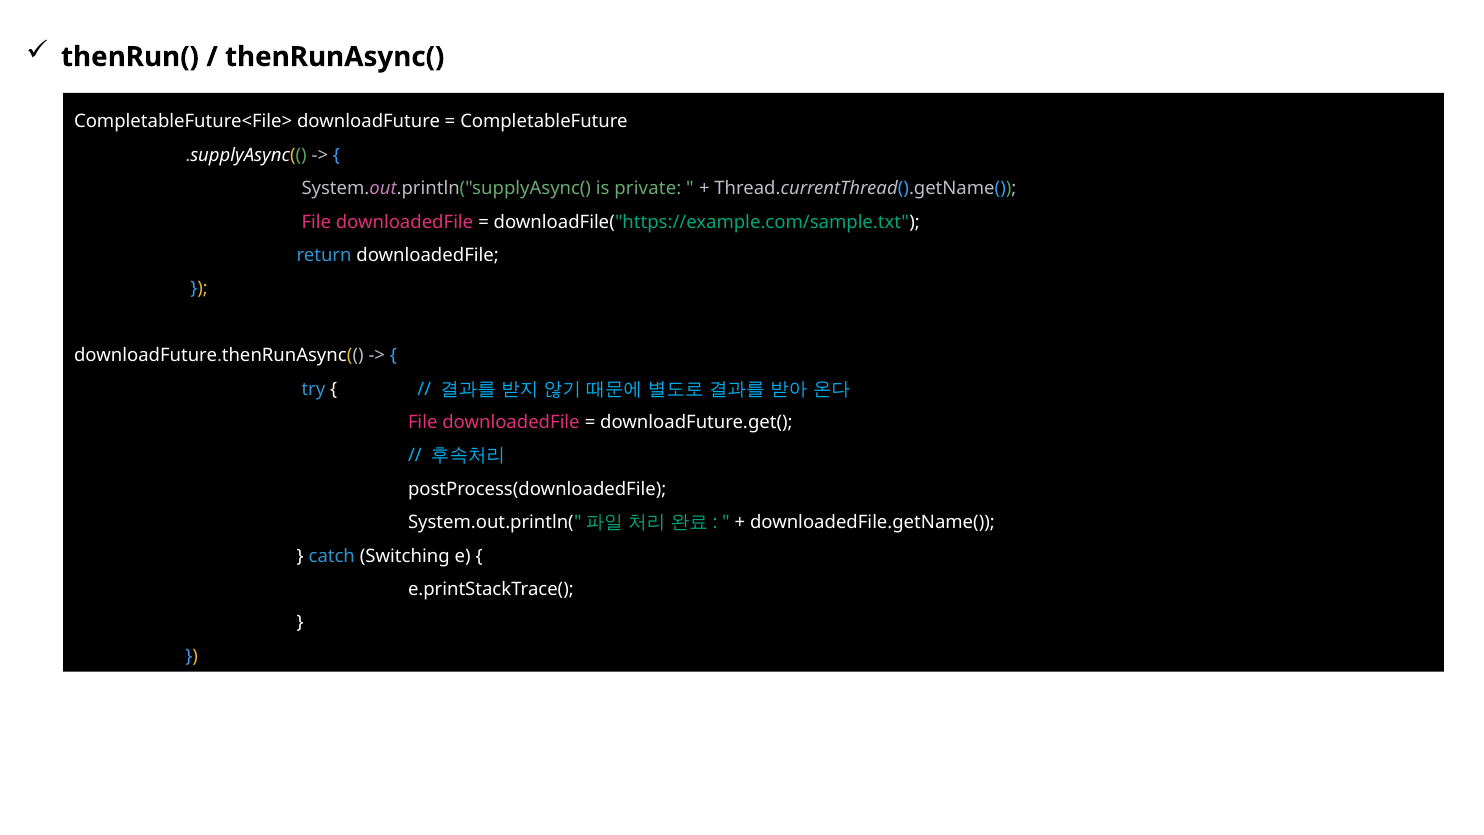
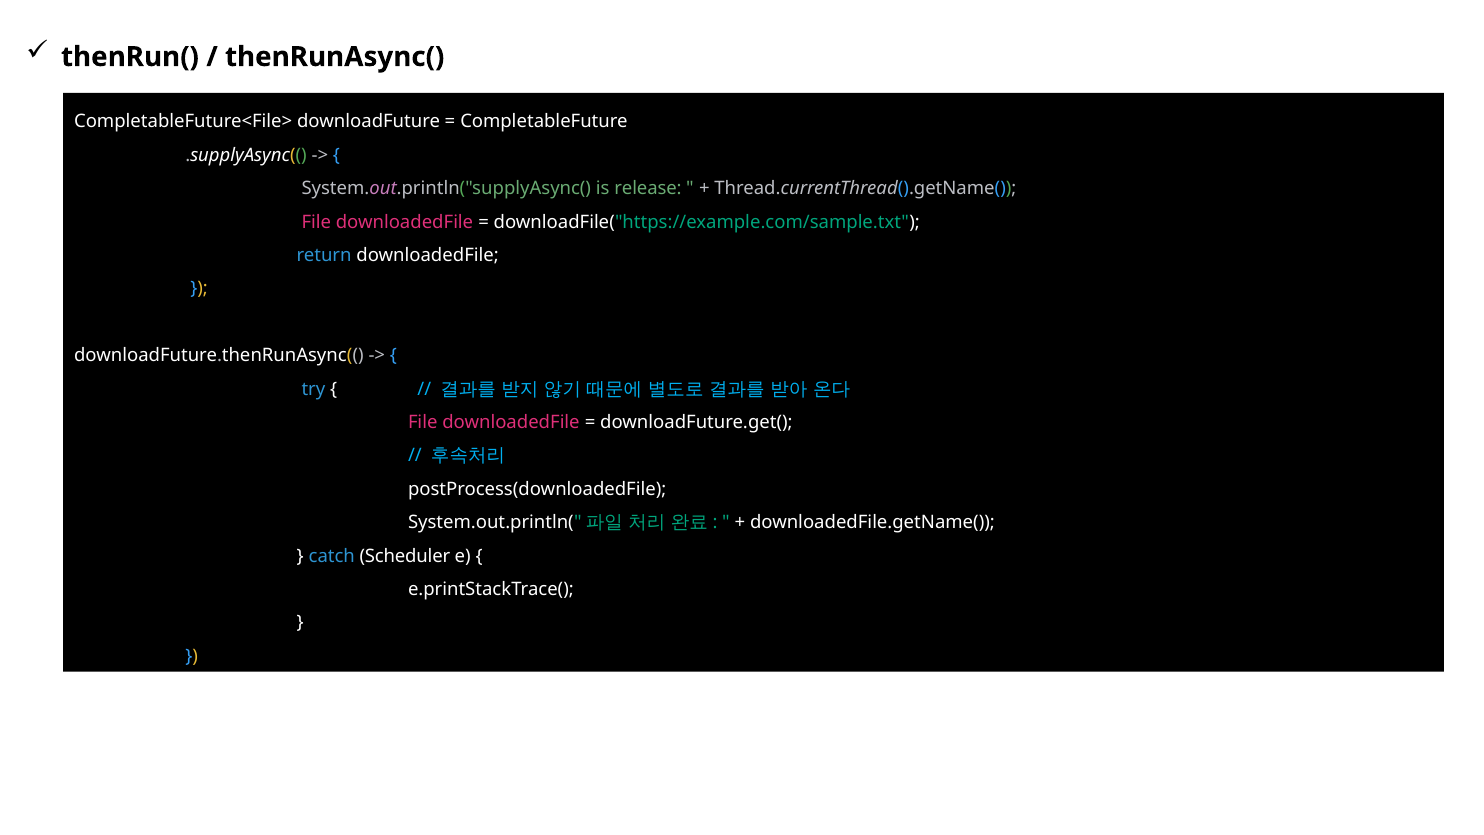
private: private -> release
Switching: Switching -> Scheduler
